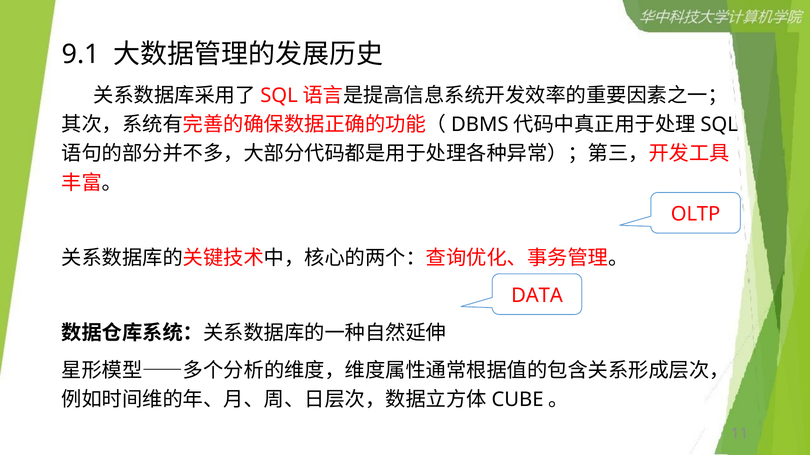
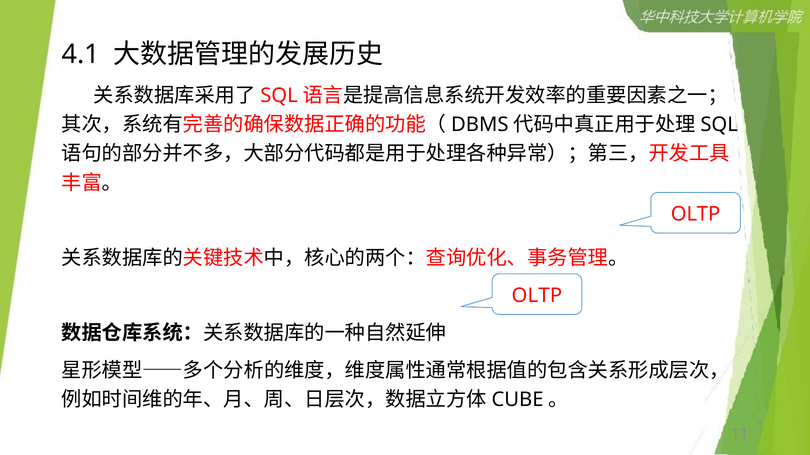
9.1: 9.1 -> 4.1
DATA at (537, 296): DATA -> OLTP
